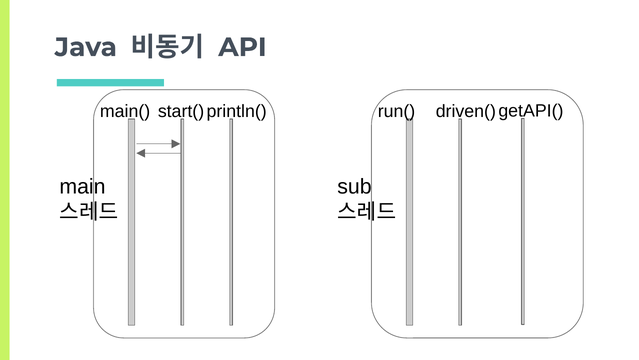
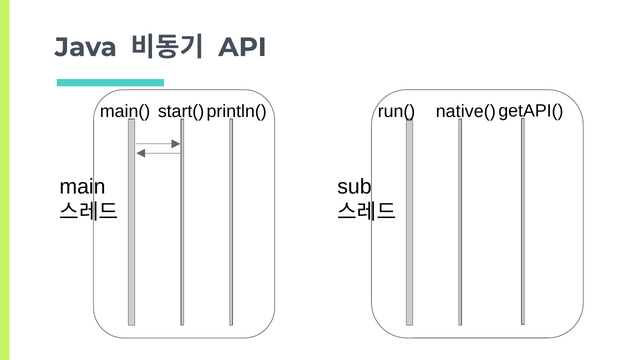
driven(: driven( -> native(
